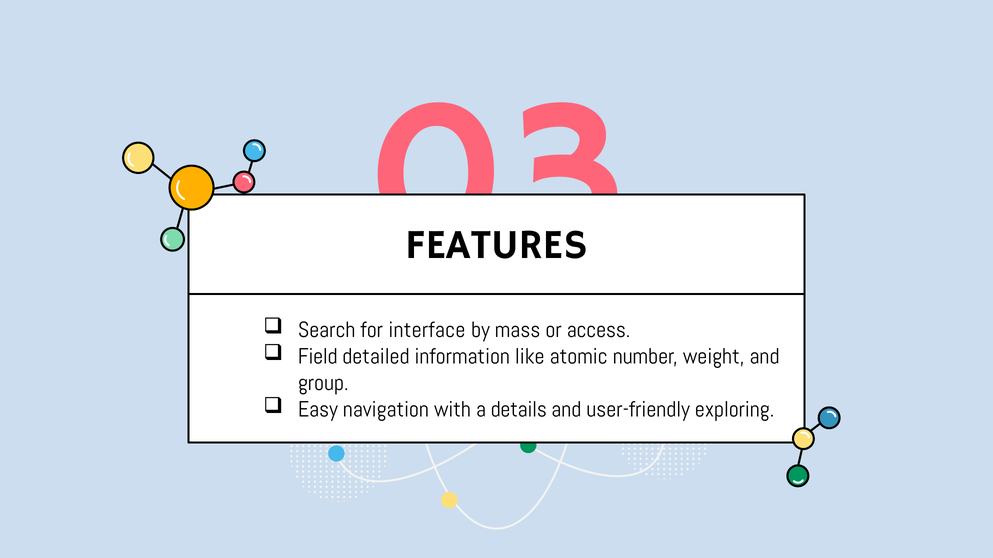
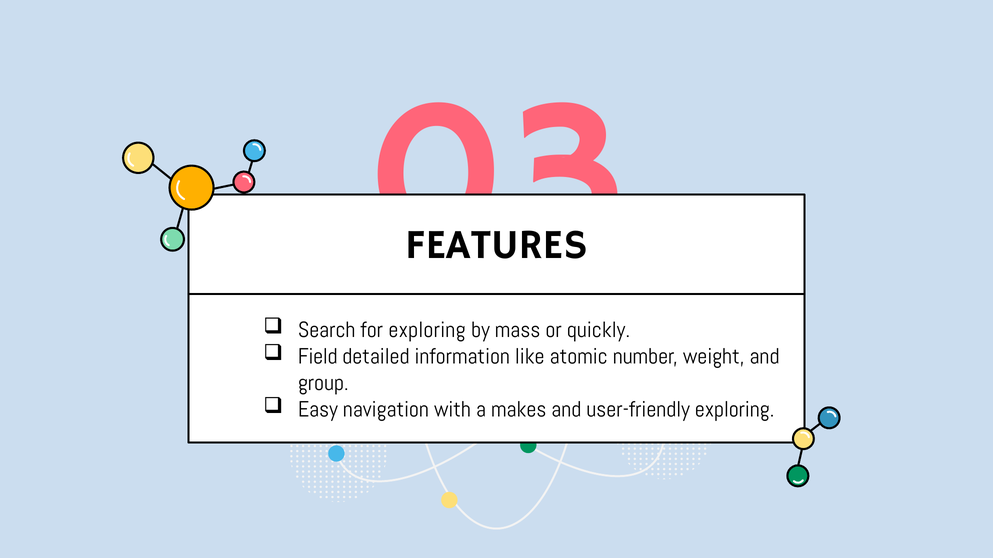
for interface: interface -> exploring
access: access -> quickly
details: details -> makes
